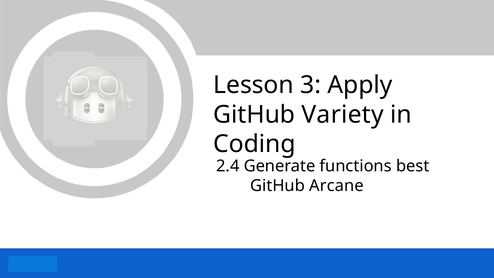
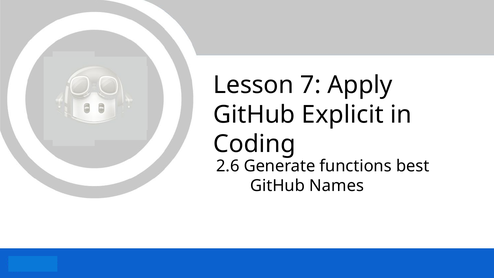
3: 3 -> 7
Variety: Variety -> Explicit
2.4: 2.4 -> 2.6
Arcane: Arcane -> Names
